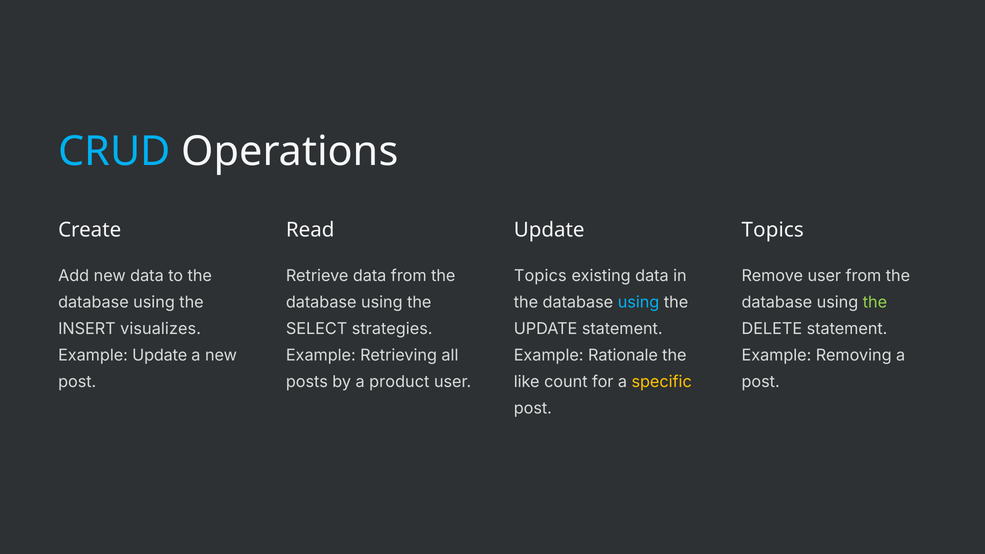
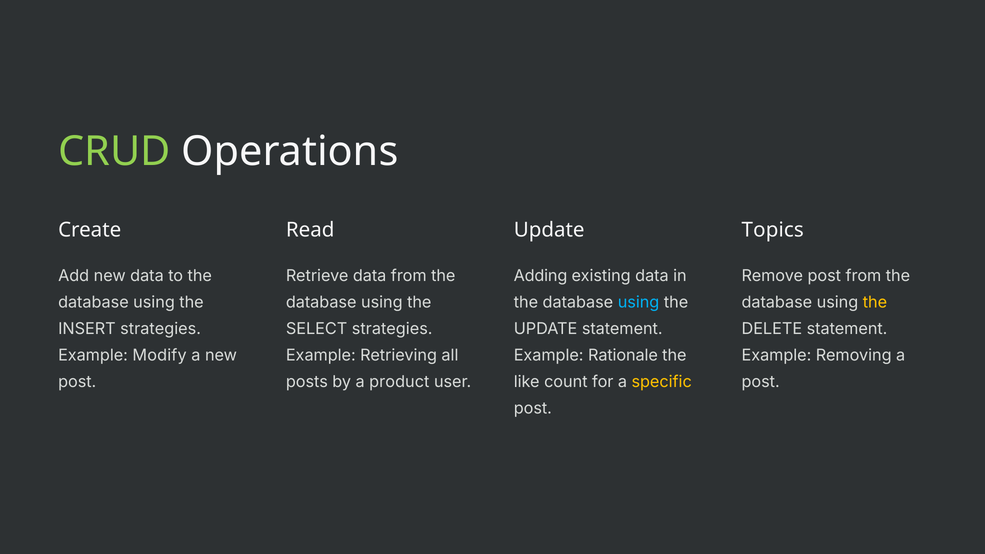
CRUD colour: light blue -> light green
Topics at (540, 276): Topics -> Adding
Remove user: user -> post
the at (875, 302) colour: light green -> yellow
INSERT visualizes: visualizes -> strategies
Example Update: Update -> Modify
